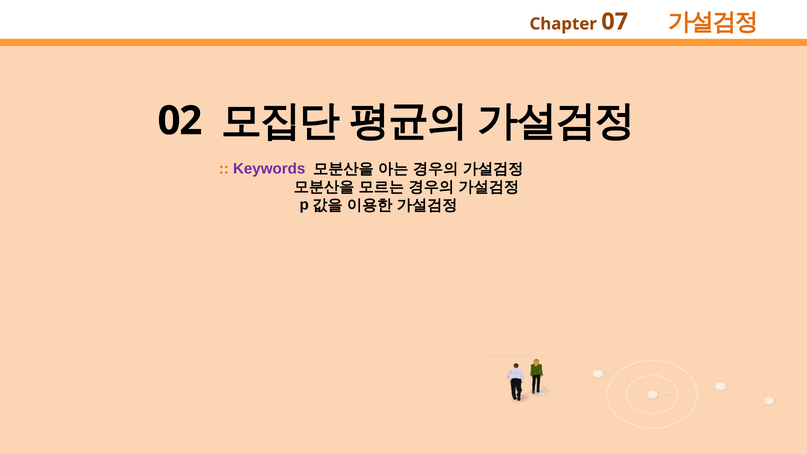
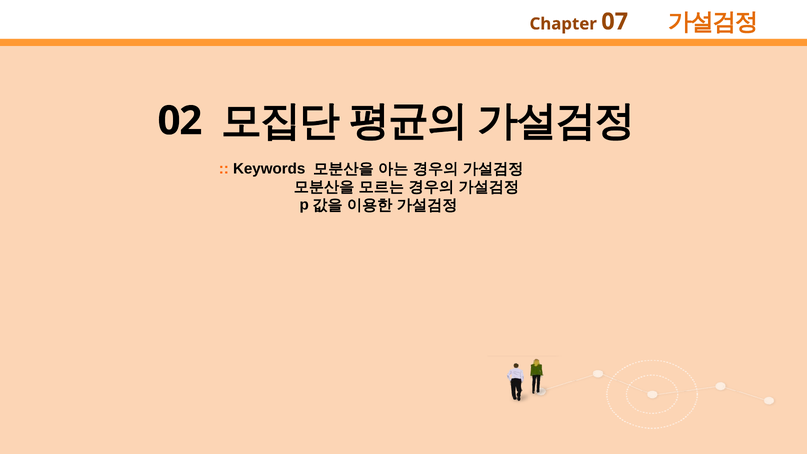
Keywords colour: purple -> black
